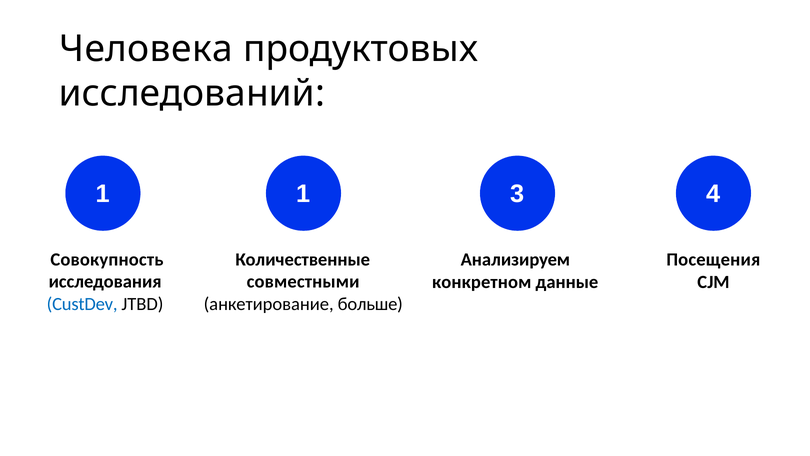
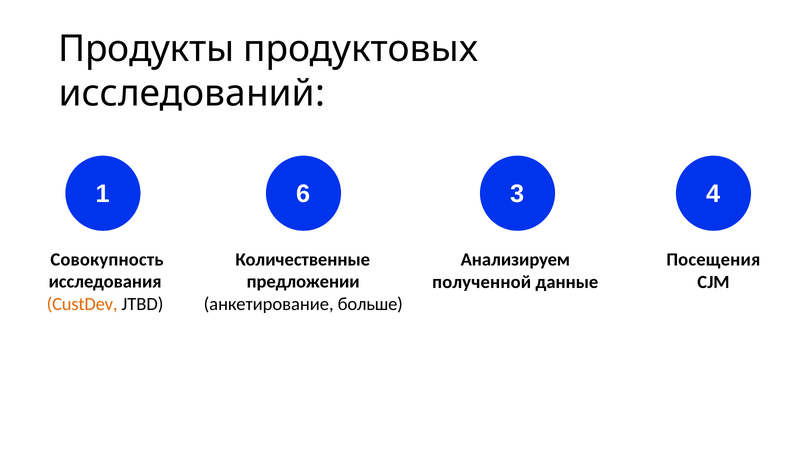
Человека: Человека -> Продукты
1 1: 1 -> 6
совместными: совместными -> предложении
конкретном: конкретном -> полученной
CustDev colour: blue -> orange
